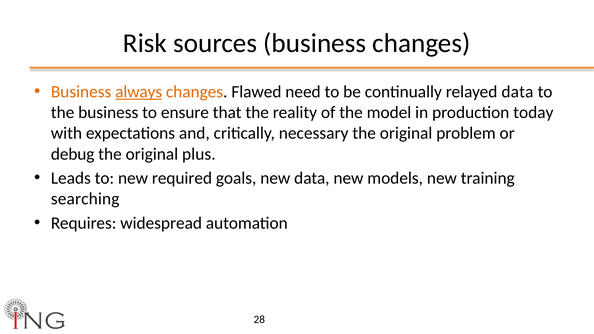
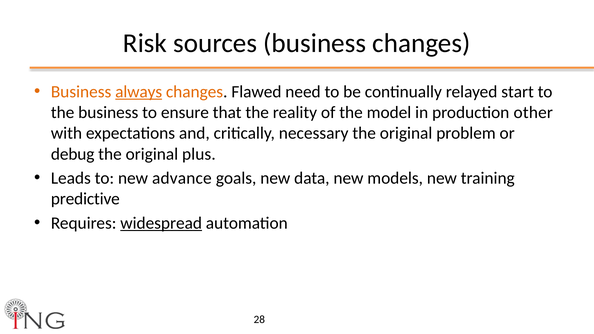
relayed data: data -> start
today: today -> other
required: required -> advance
searching: searching -> predictive
widespread underline: none -> present
